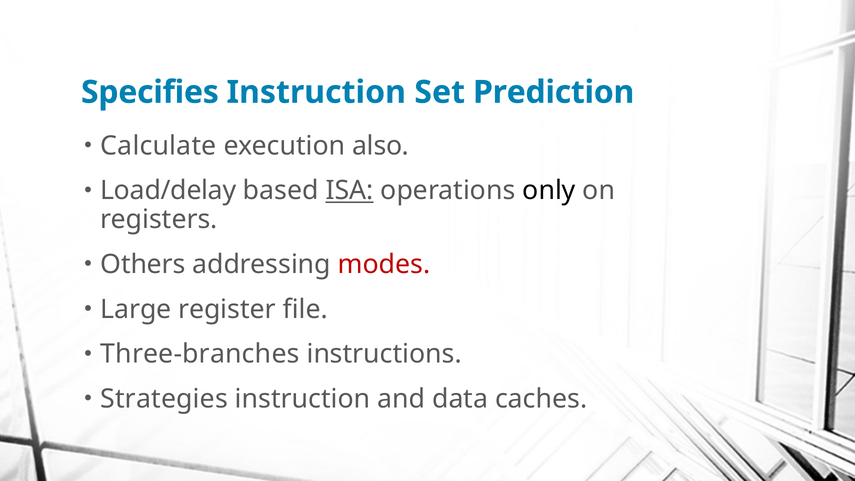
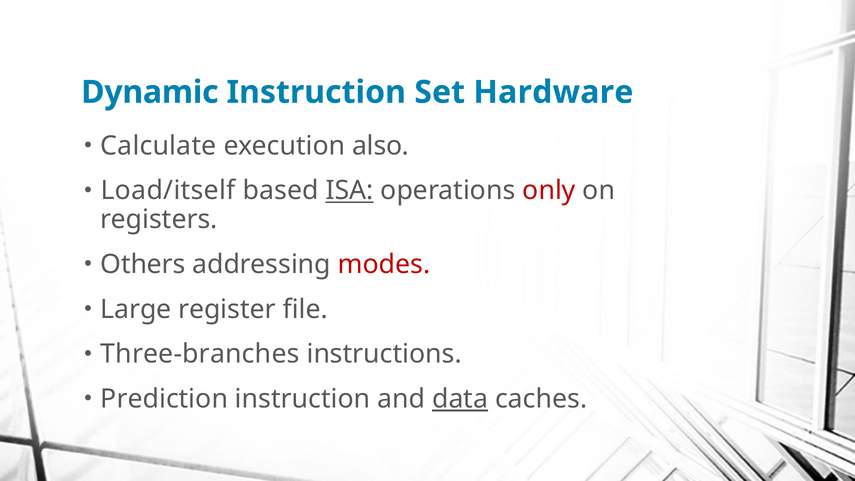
Specifies: Specifies -> Dynamic
Prediction: Prediction -> Hardware
Load/delay: Load/delay -> Load/itself
only colour: black -> red
Strategies: Strategies -> Prediction
data underline: none -> present
